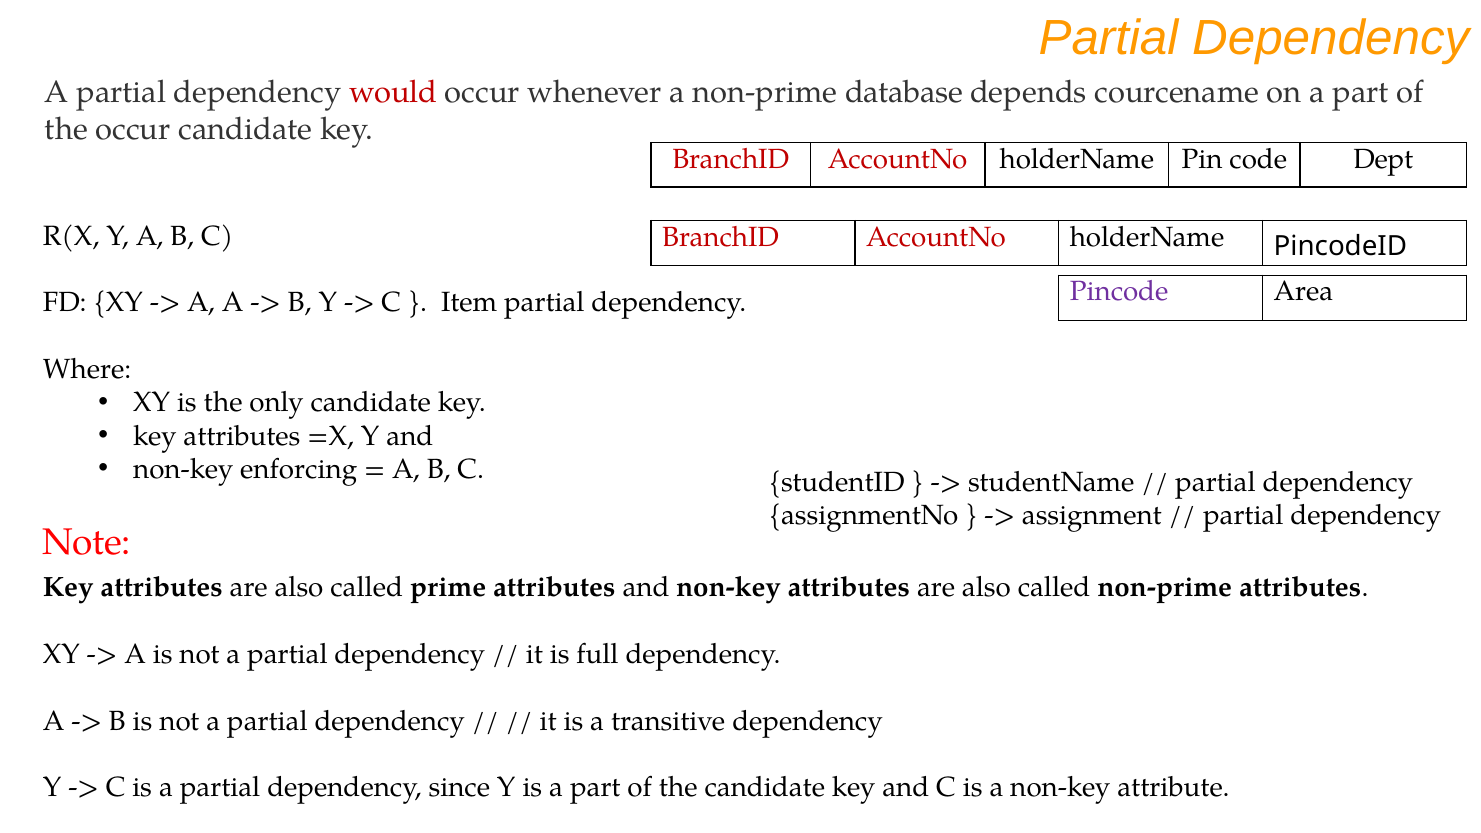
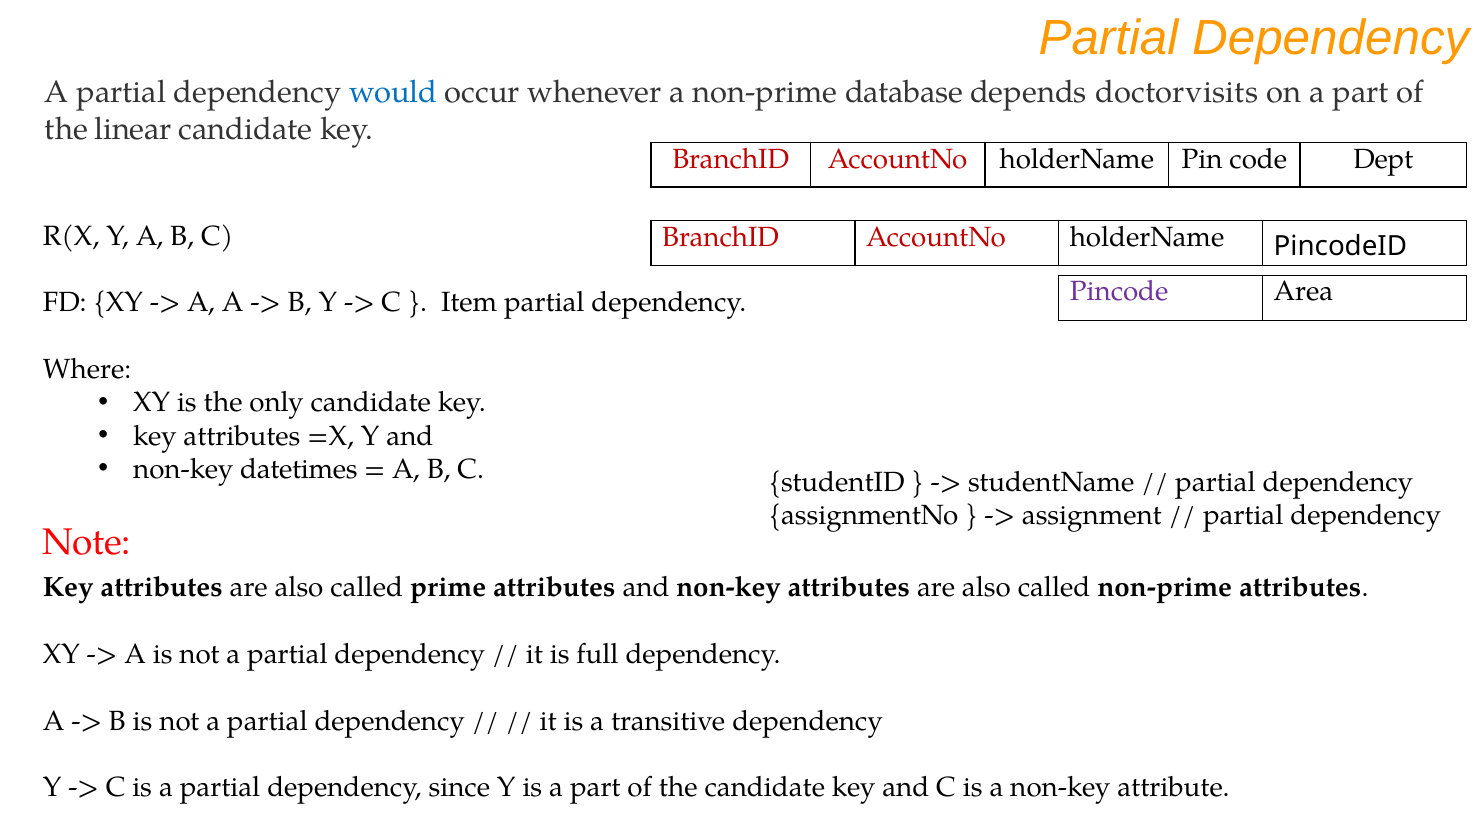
would colour: red -> blue
courcename: courcename -> doctorvisits
the occur: occur -> linear
enforcing: enforcing -> datetimes
